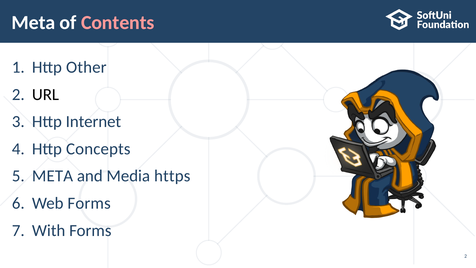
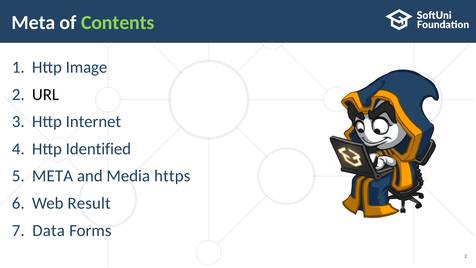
Contents colour: pink -> light green
Other: Other -> Image
Concepts: Concepts -> Identified
Web Forms: Forms -> Result
With: With -> Data
